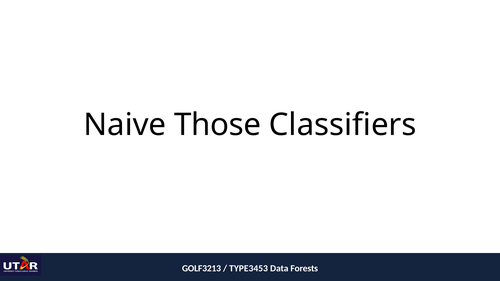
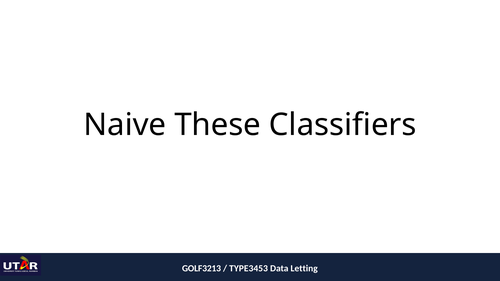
Those: Those -> These
Forests: Forests -> Letting
